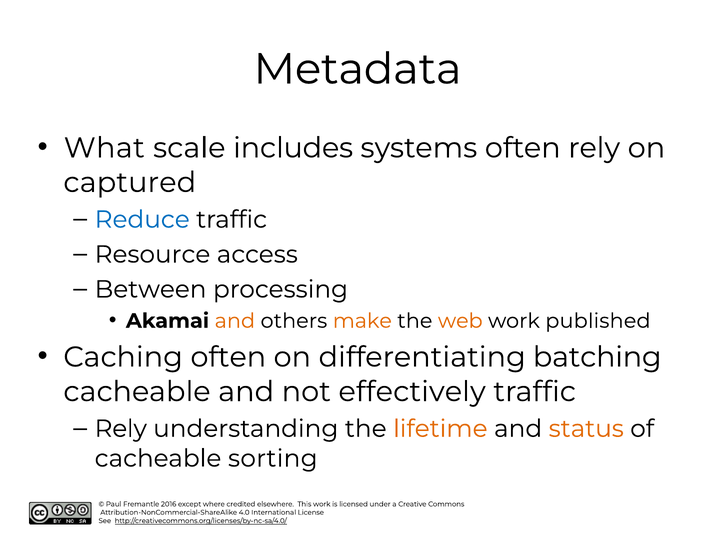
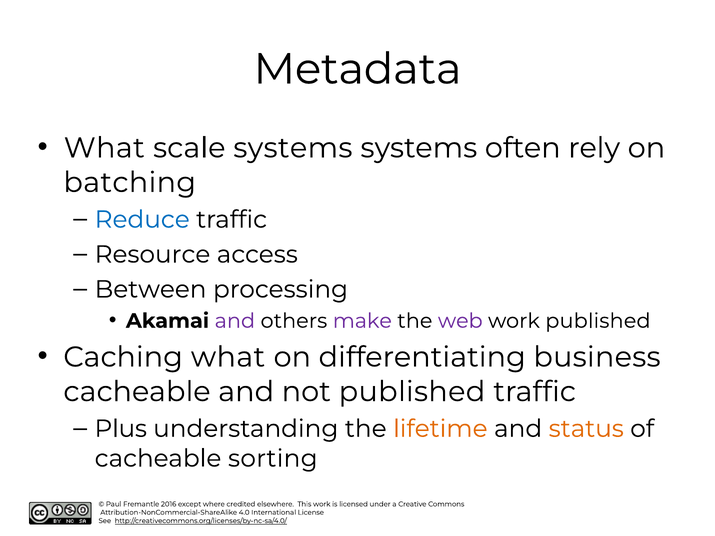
scale includes: includes -> systems
captured: captured -> batching
and at (235, 321) colour: orange -> purple
make colour: orange -> purple
web colour: orange -> purple
Caching often: often -> what
batching: batching -> business
not effectively: effectively -> published
Rely at (121, 429): Rely -> Plus
